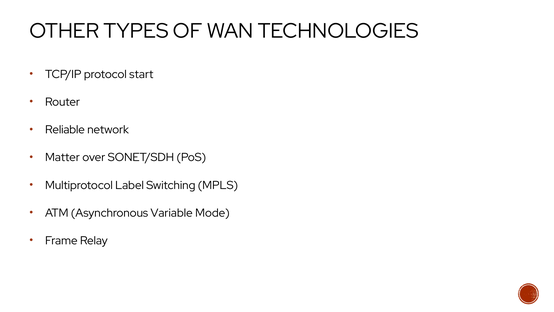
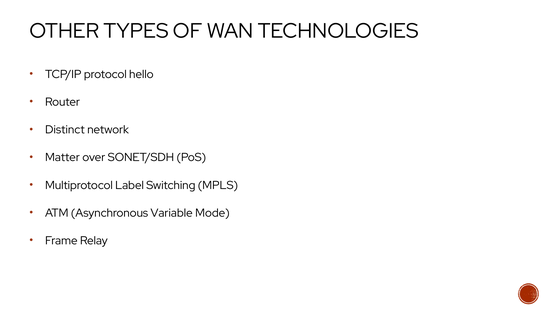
start: start -> hello
Reliable: Reliable -> Distinct
